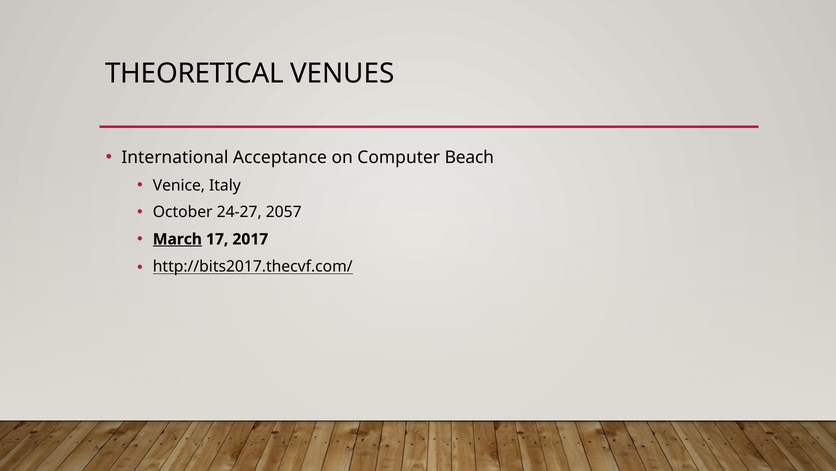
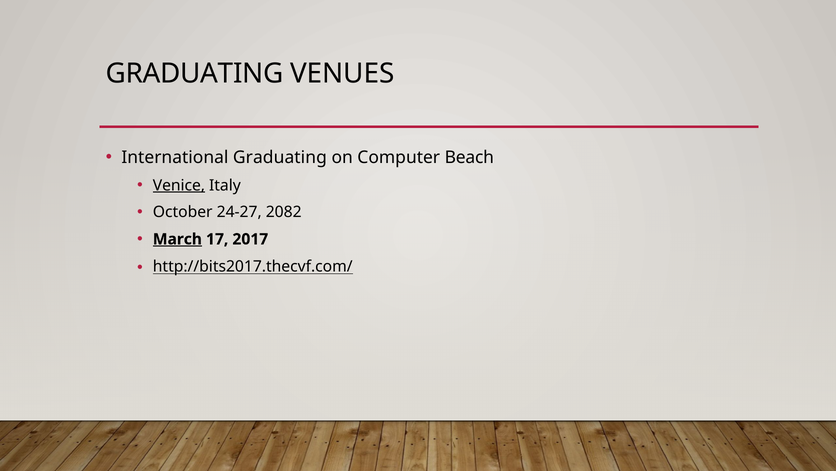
THEORETICAL at (194, 73): THEORETICAL -> GRADUATING
International Acceptance: Acceptance -> Graduating
Venice underline: none -> present
2057: 2057 -> 2082
